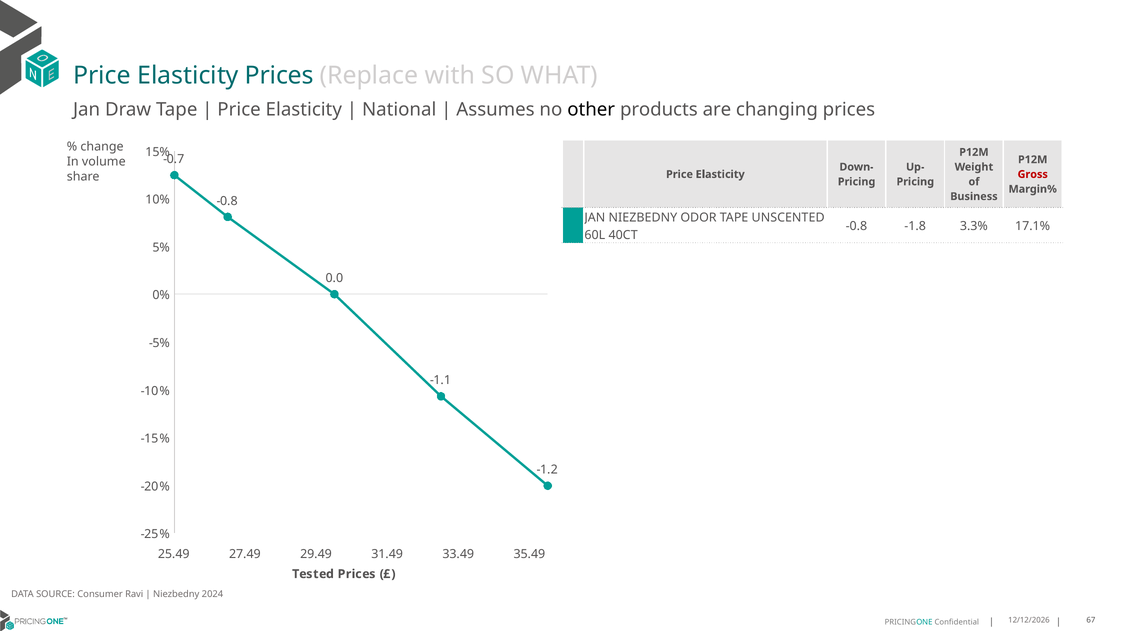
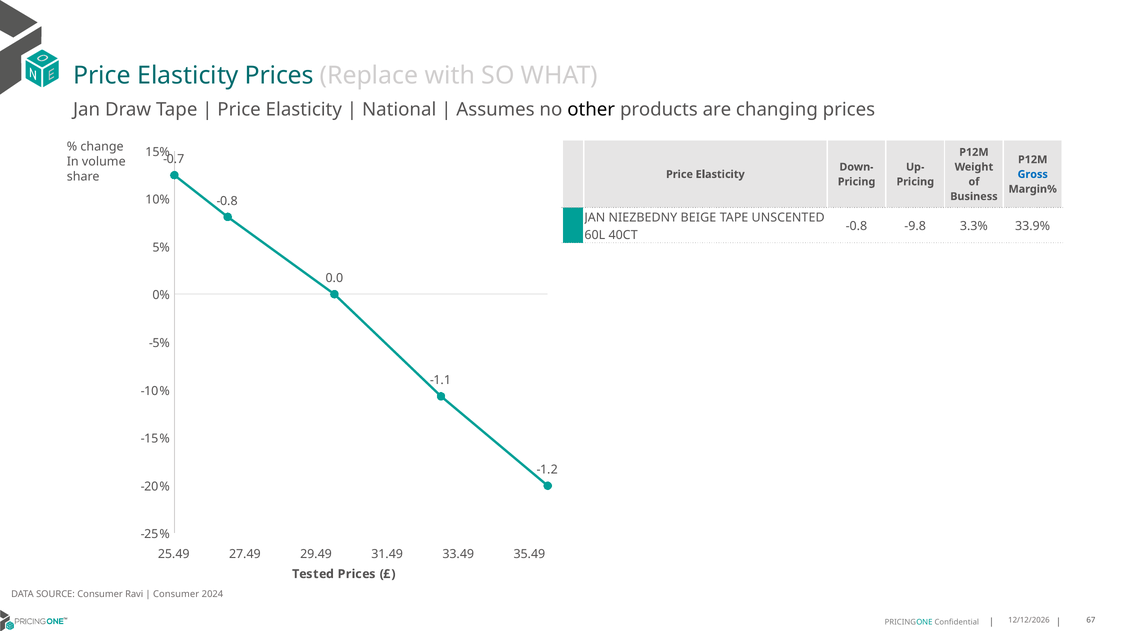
Gross colour: red -> blue
ODOR: ODOR -> BEIGE
-1.8: -1.8 -> -9.8
17.1%: 17.1% -> 33.9%
Niezbedny at (176, 595): Niezbedny -> Consumer
